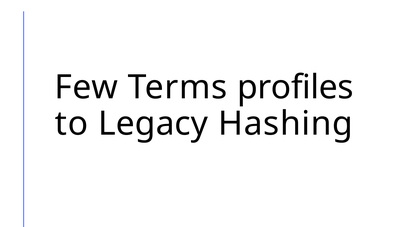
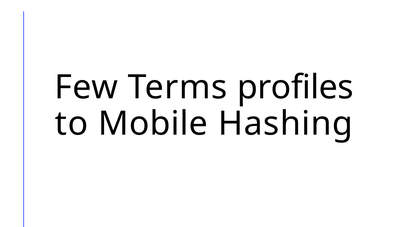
Legacy: Legacy -> Mobile
